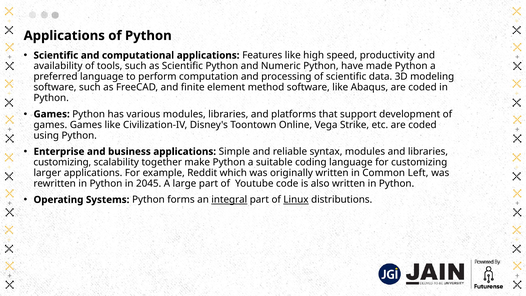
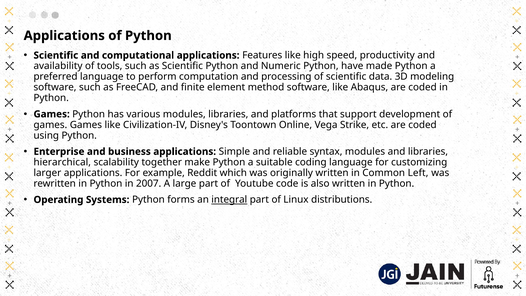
customizing at (62, 162): customizing -> hierarchical
2045: 2045 -> 2007
Linux underline: present -> none
